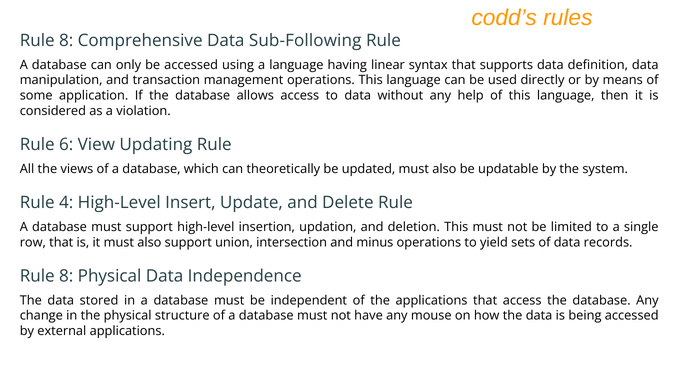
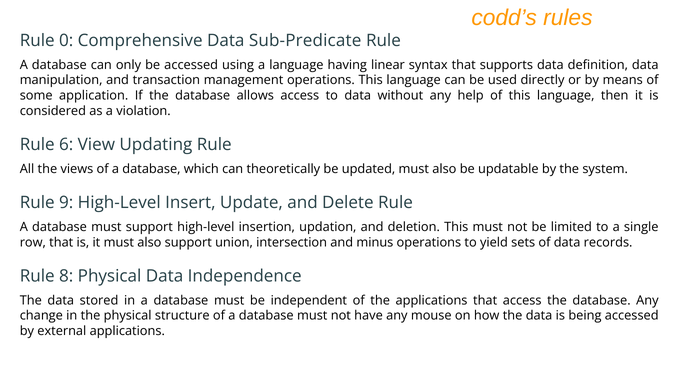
8 at (66, 40): 8 -> 0
Sub-Following: Sub-Following -> Sub-Predicate
4: 4 -> 9
